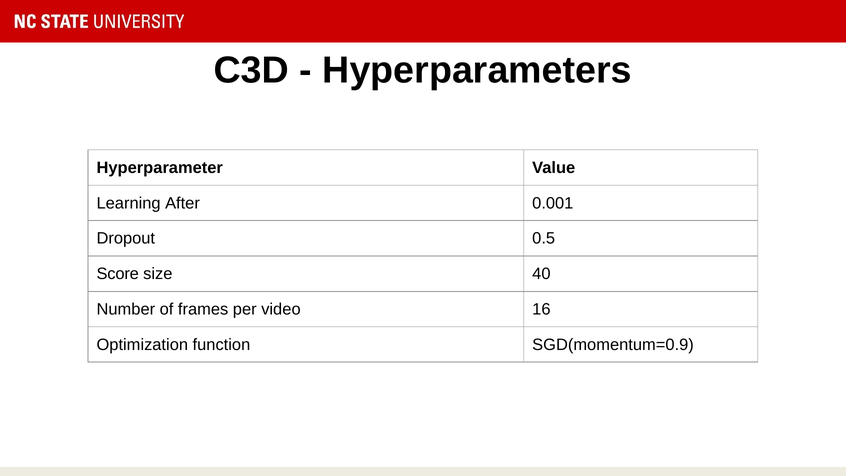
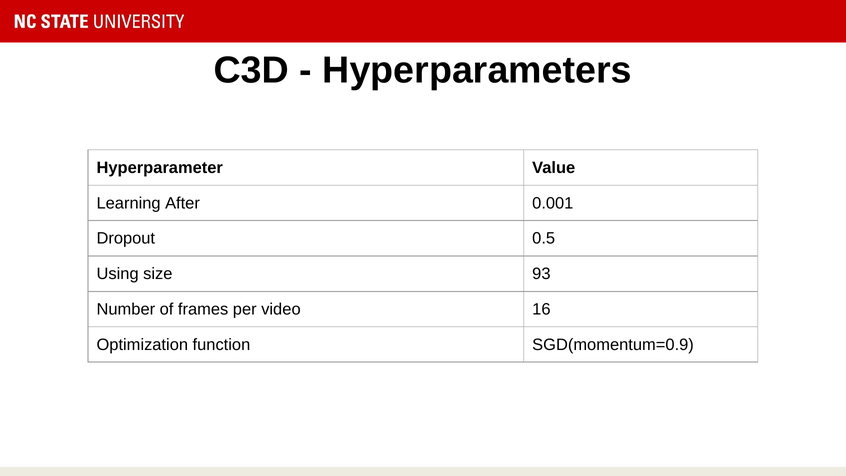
Score: Score -> Using
40: 40 -> 93
